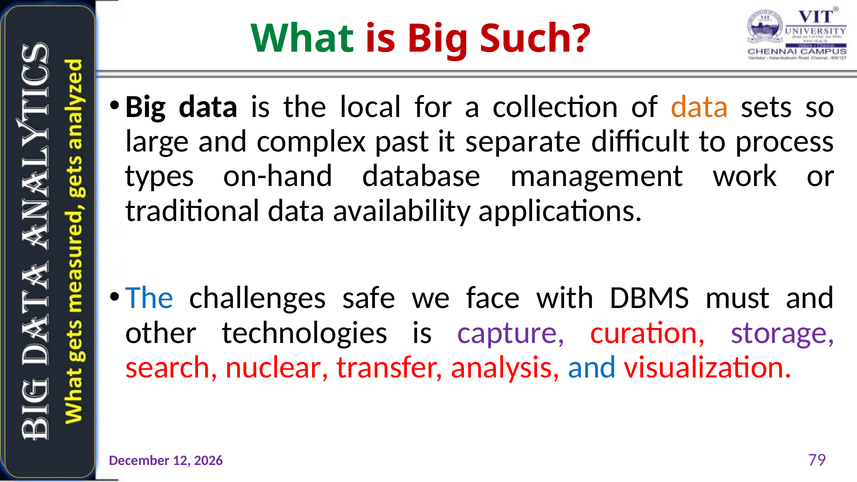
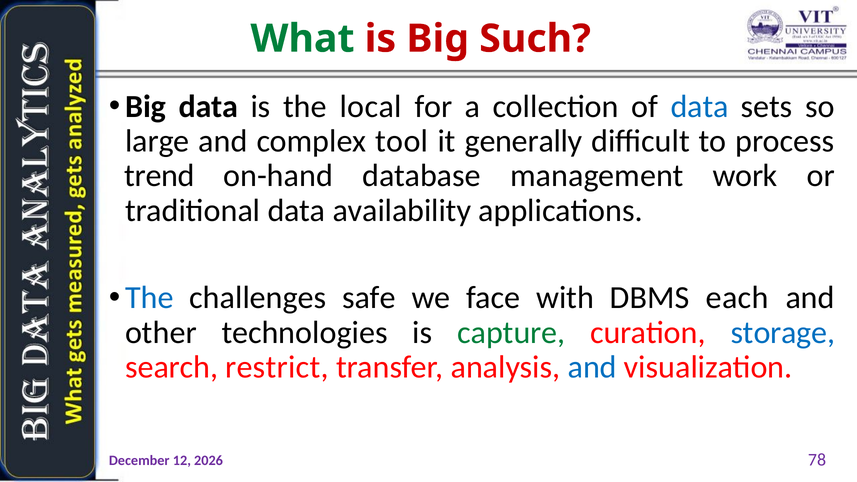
data at (700, 106) colour: orange -> blue
past: past -> tool
separate: separate -> generally
types: types -> trend
must: must -> each
capture colour: purple -> green
storage colour: purple -> blue
nuclear: nuclear -> restrict
79: 79 -> 78
